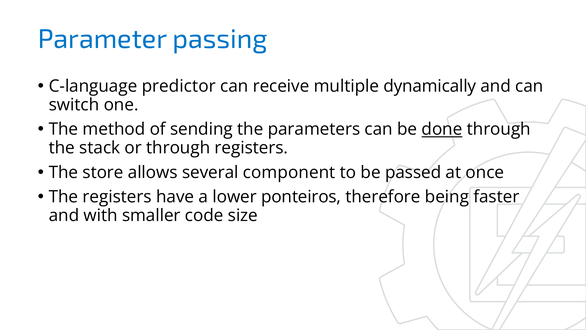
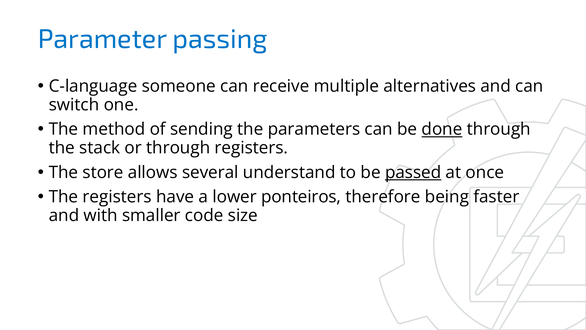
predictor: predictor -> someone
dynamically: dynamically -> alternatives
component: component -> understand
passed underline: none -> present
